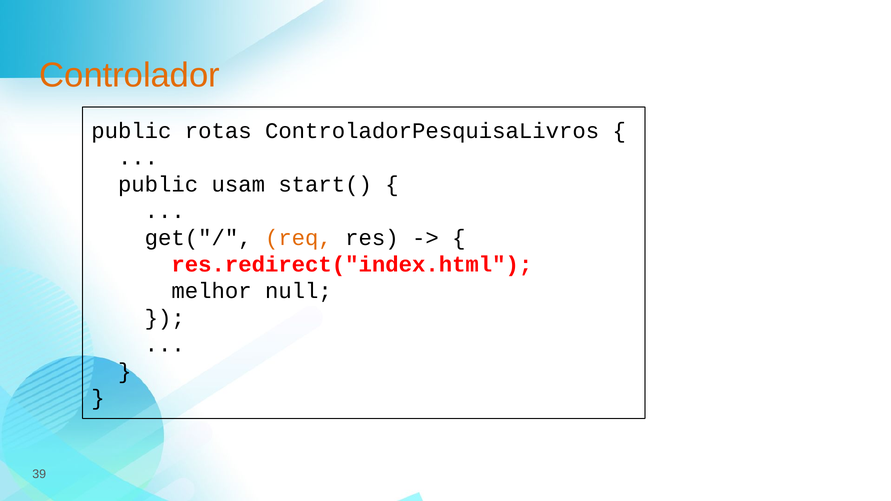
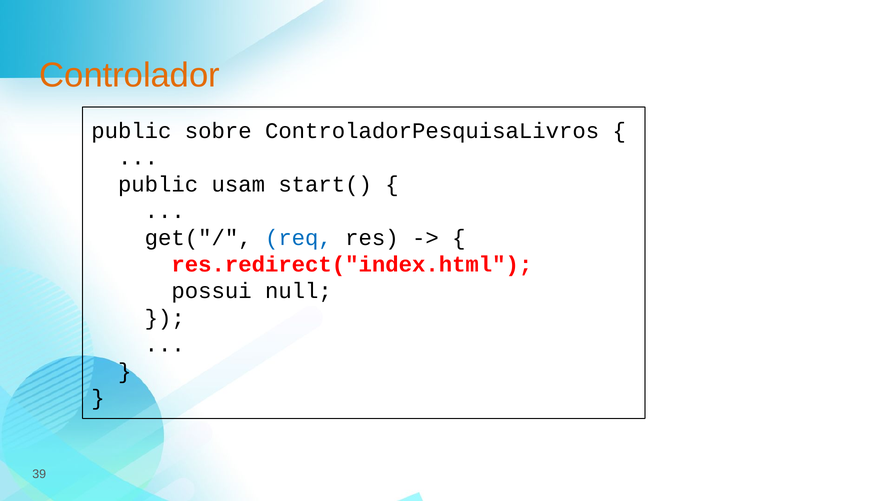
rotas: rotas -> sobre
req colour: orange -> blue
melhor: melhor -> possui
